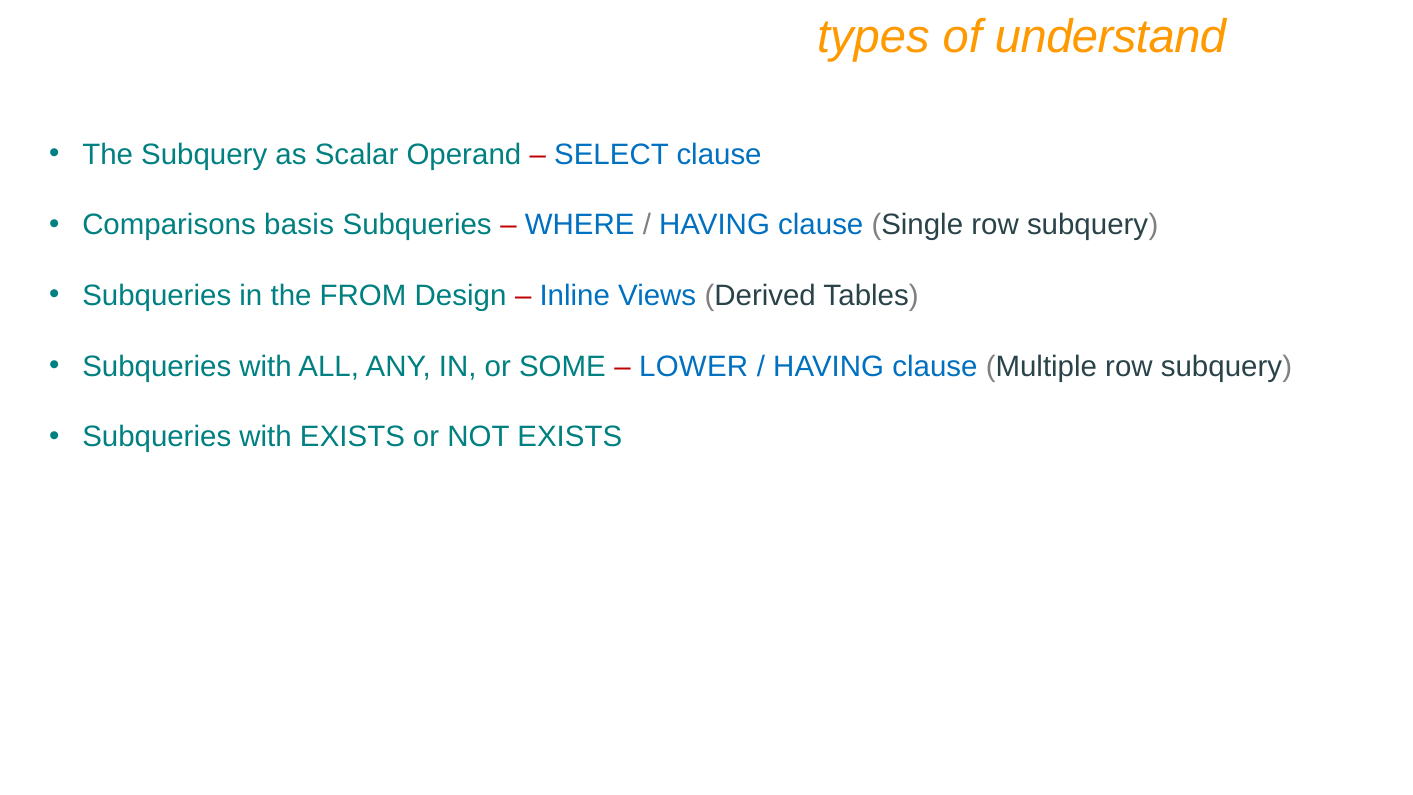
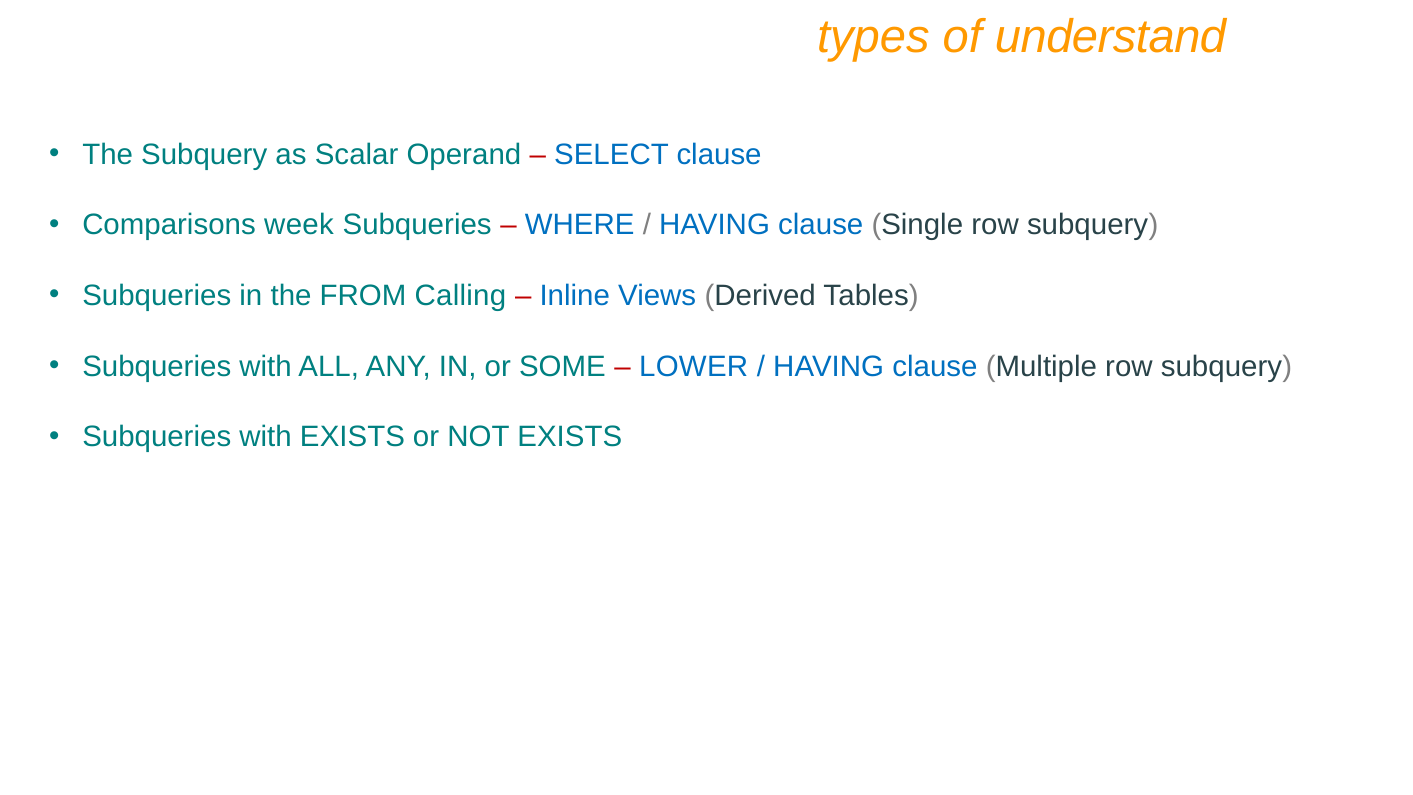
basis: basis -> week
Design: Design -> Calling
